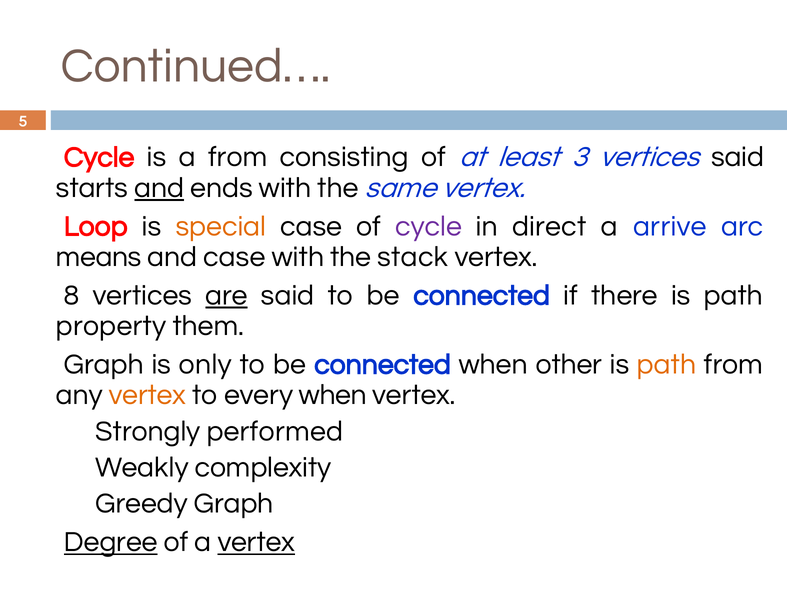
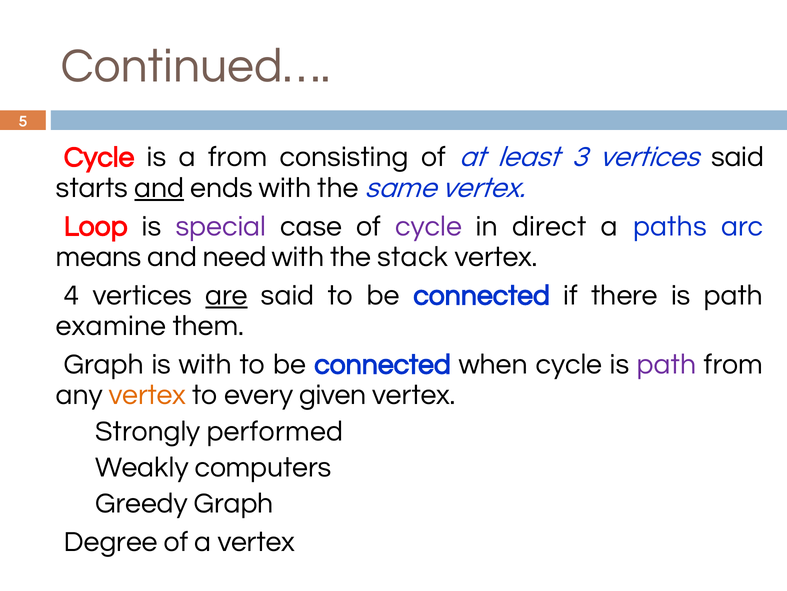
special colour: orange -> purple
arrive: arrive -> paths
and case: case -> need
8: 8 -> 4
property: property -> examine
is only: only -> with
when other: other -> cycle
path at (667, 364) colour: orange -> purple
every when: when -> given
complexity: complexity -> computers
Degree underline: present -> none
vertex at (256, 541) underline: present -> none
